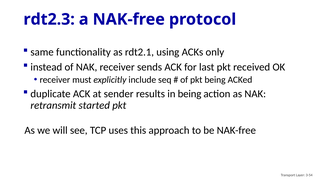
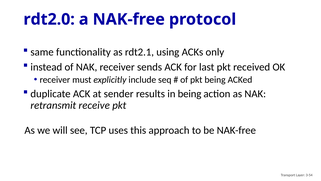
rdt2.3: rdt2.3 -> rdt2.0
started: started -> receive
